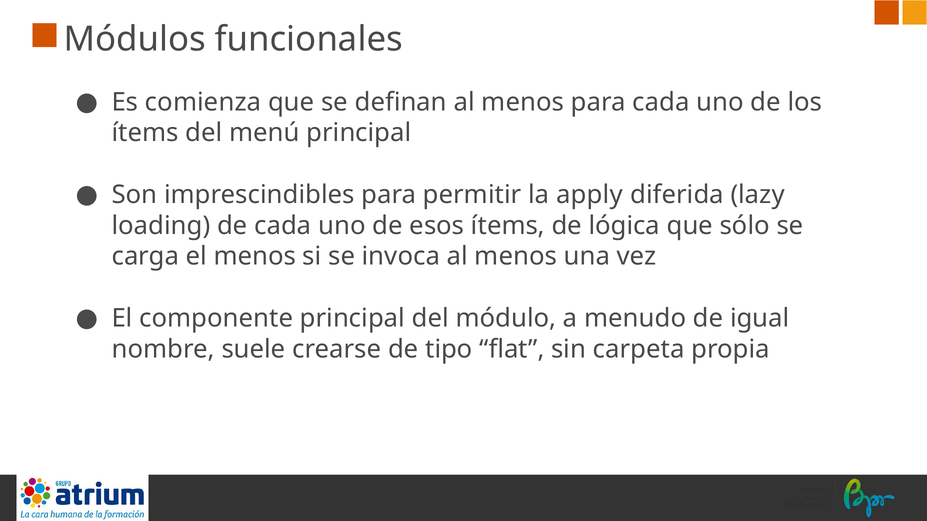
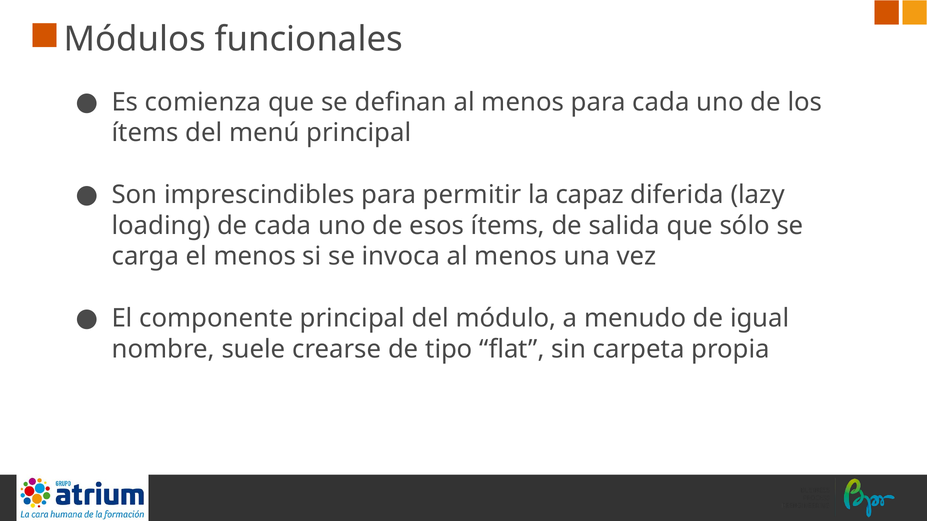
apply: apply -> capaz
lógica: lógica -> salida
